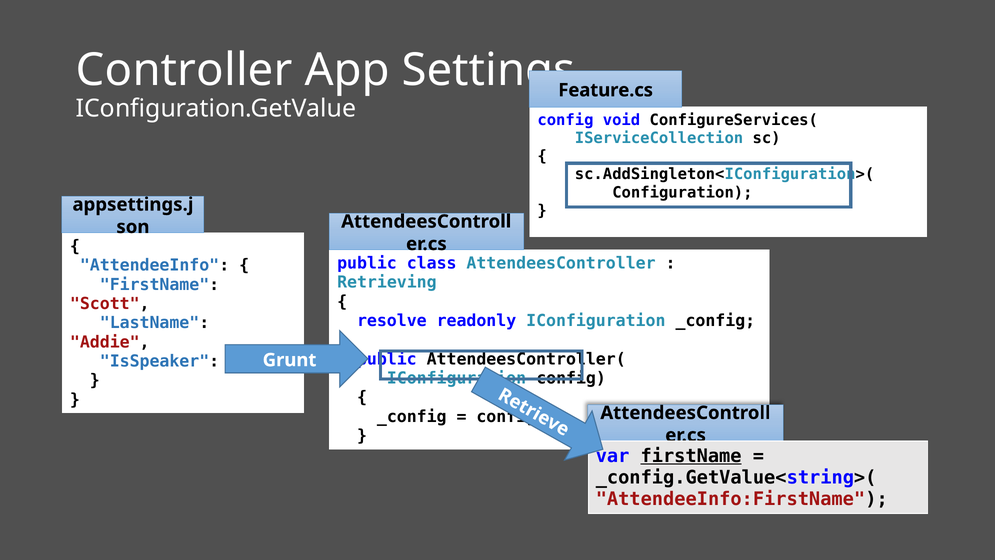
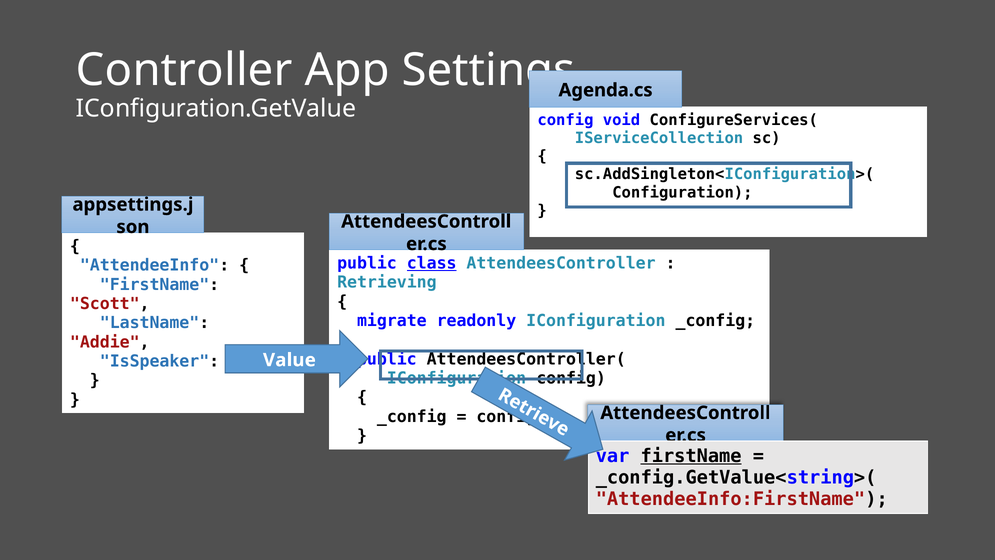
Feature.cs: Feature.cs -> Agenda.cs
class underline: none -> present
resolve: resolve -> migrate
Grunt: Grunt -> Value
